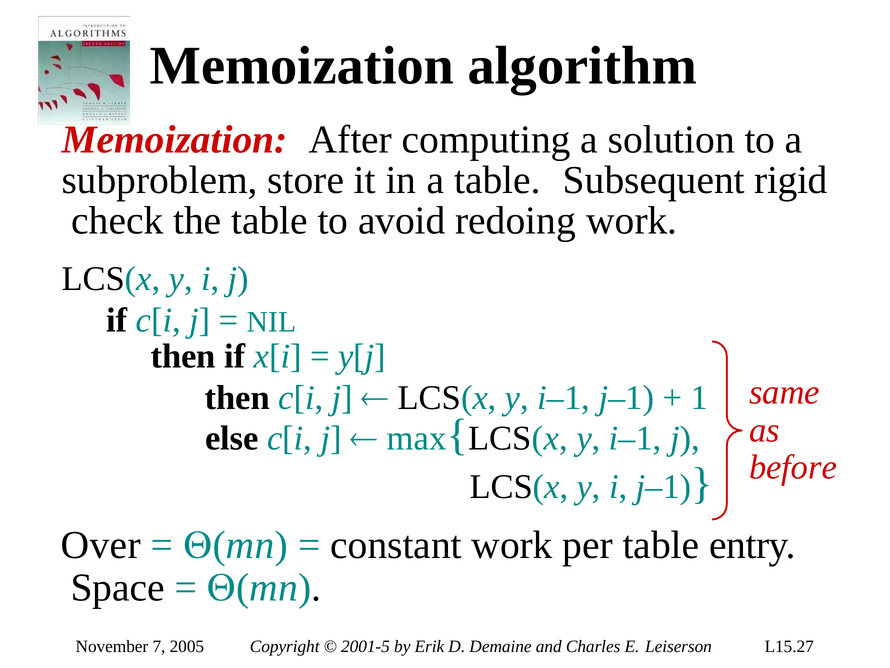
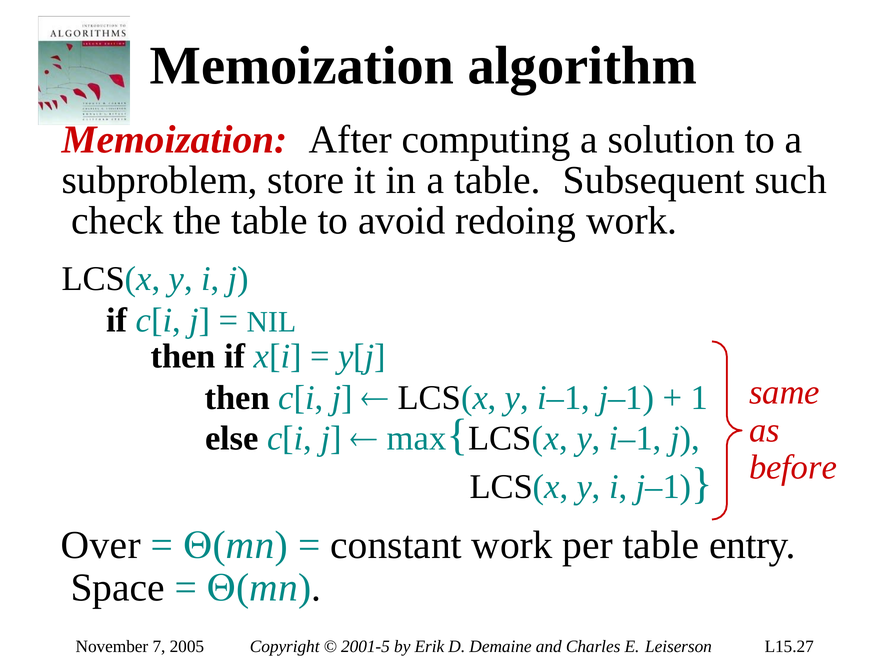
rigid: rigid -> such
